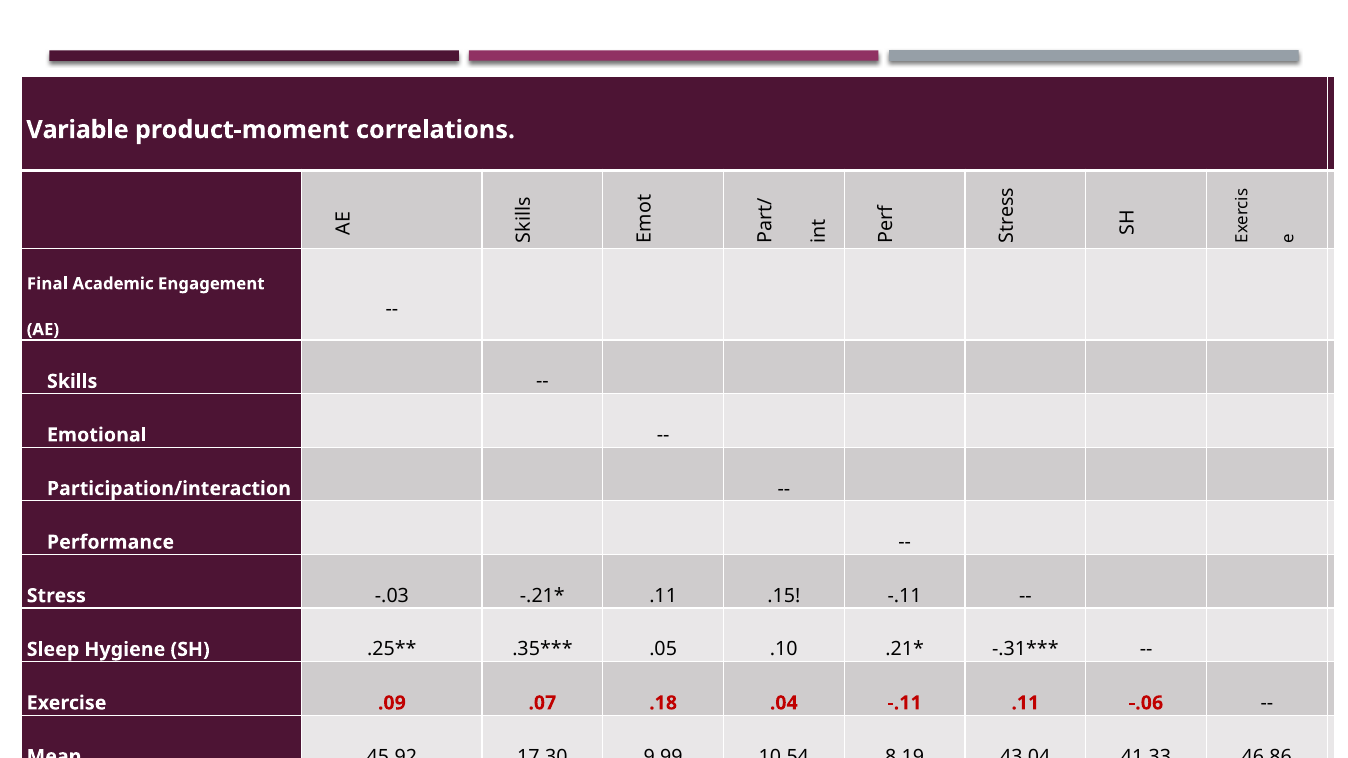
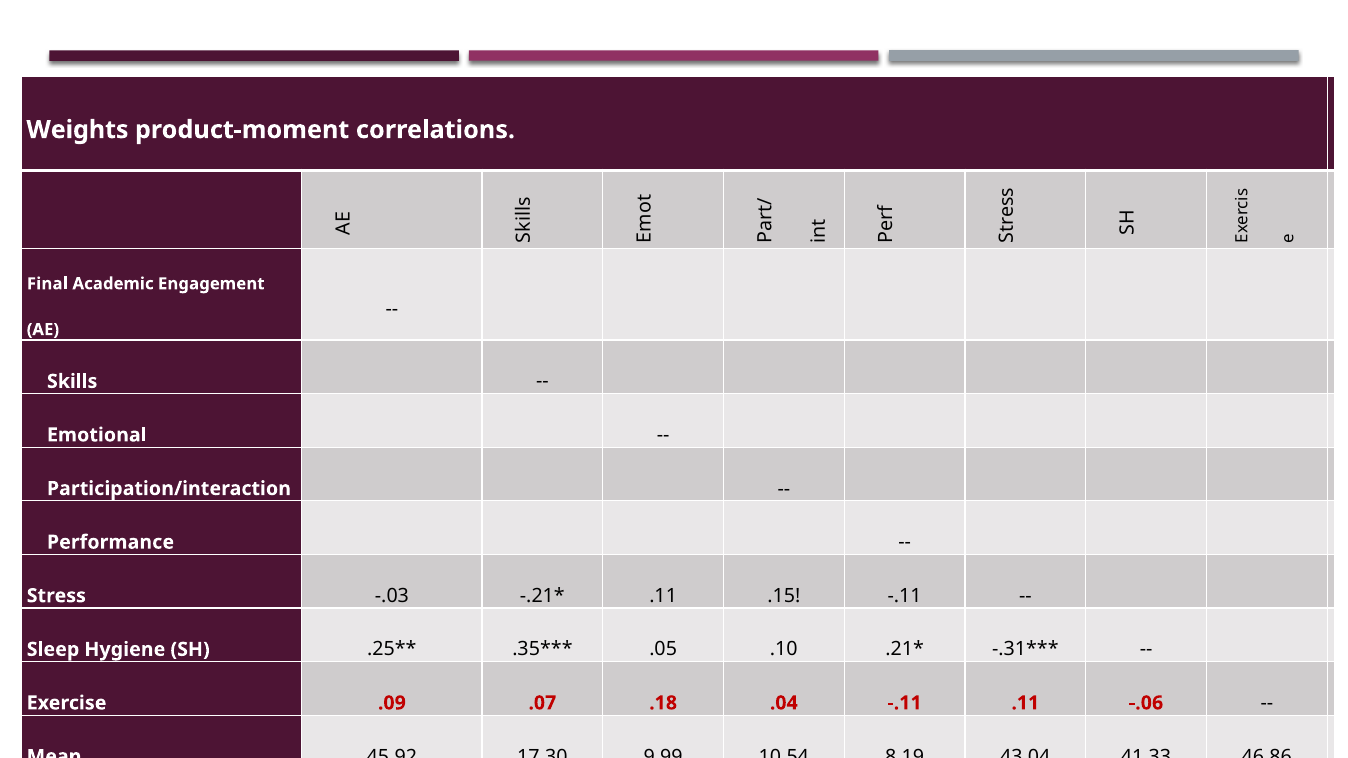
Variable: Variable -> Weights
